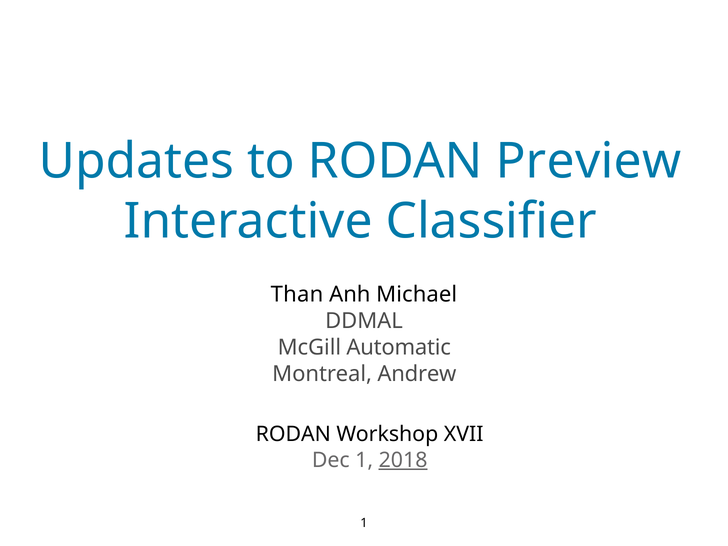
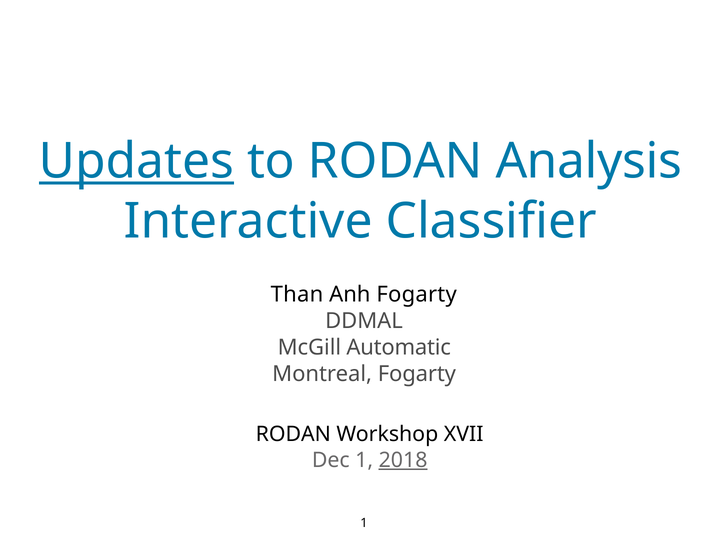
Updates underline: none -> present
Preview: Preview -> Analysis
Anh Michael: Michael -> Fogarty
Montreal Andrew: Andrew -> Fogarty
